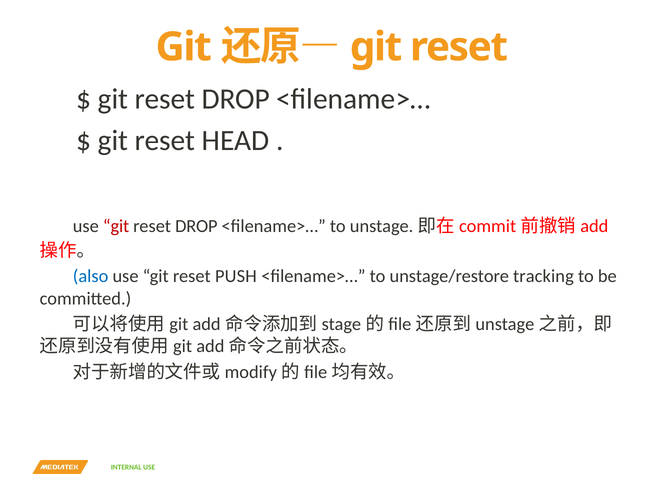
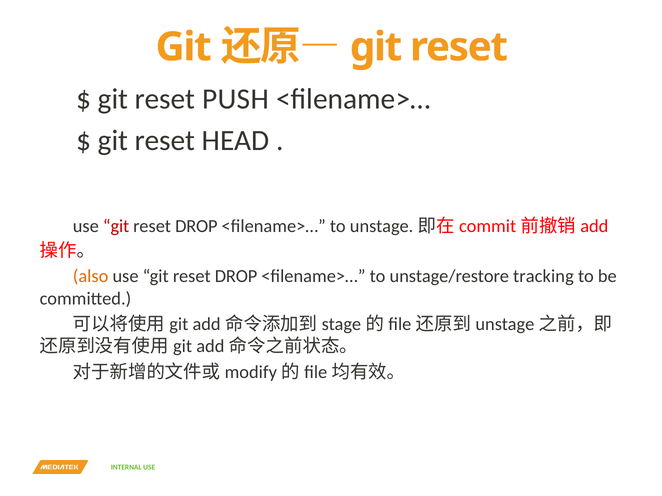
DROP at (236, 99): DROP -> PUSH
also colour: blue -> orange
PUSH at (236, 277): PUSH -> DROP
